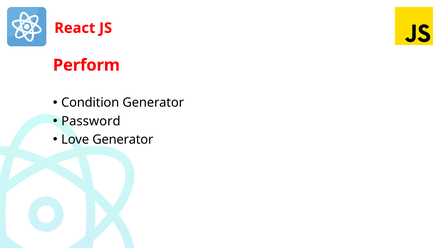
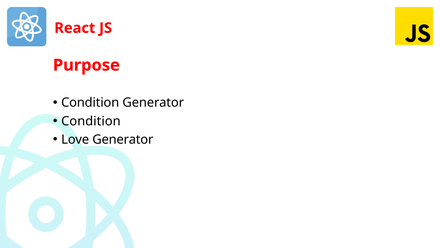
Perform: Perform -> Purpose
Password at (91, 121): Password -> Condition
